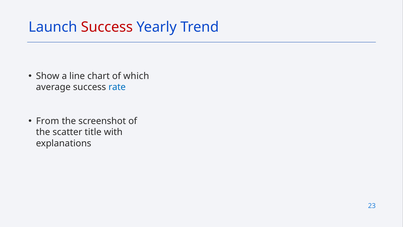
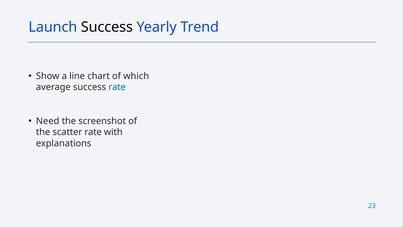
Success at (107, 27) colour: red -> black
From: From -> Need
scatter title: title -> rate
